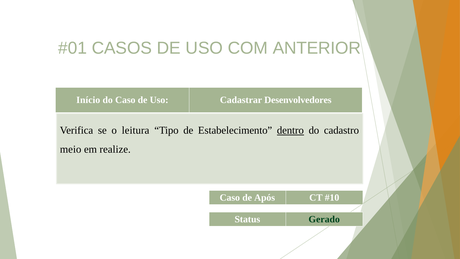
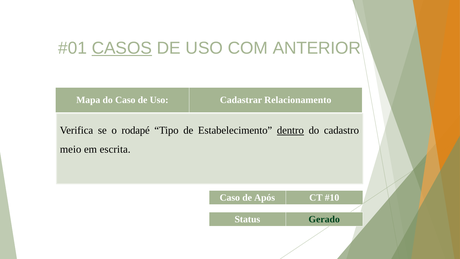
CASOS underline: none -> present
Início: Início -> Mapa
Desenvolvedores: Desenvolvedores -> Relacionamento
leitura: leitura -> rodapé
realize: realize -> escrita
